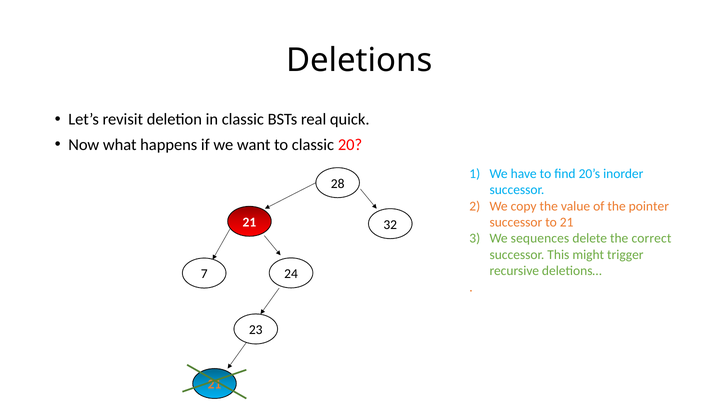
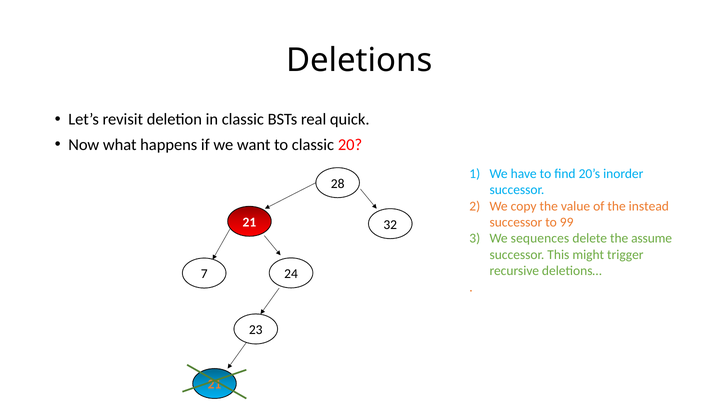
pointer: pointer -> instead
to 21: 21 -> 99
correct: correct -> assume
